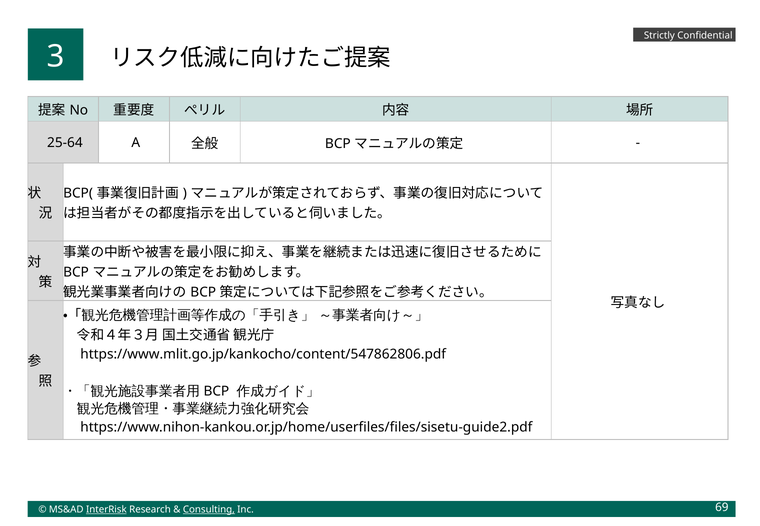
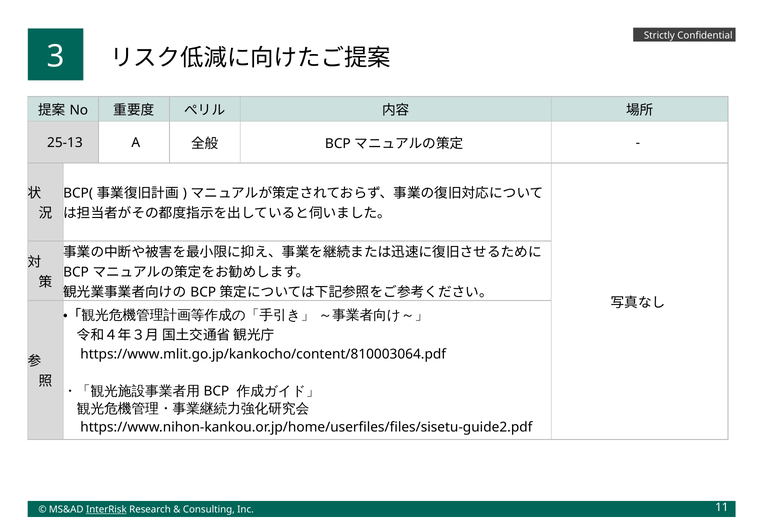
25-64: 25-64 -> 25-13
https://www.mlit.go.jp/kankocho/content/547862806.pdf: https://www.mlit.go.jp/kankocho/content/547862806.pdf -> https://www.mlit.go.jp/kankocho/content/810003064.pdf
Consulting underline: present -> none
69: 69 -> 11
